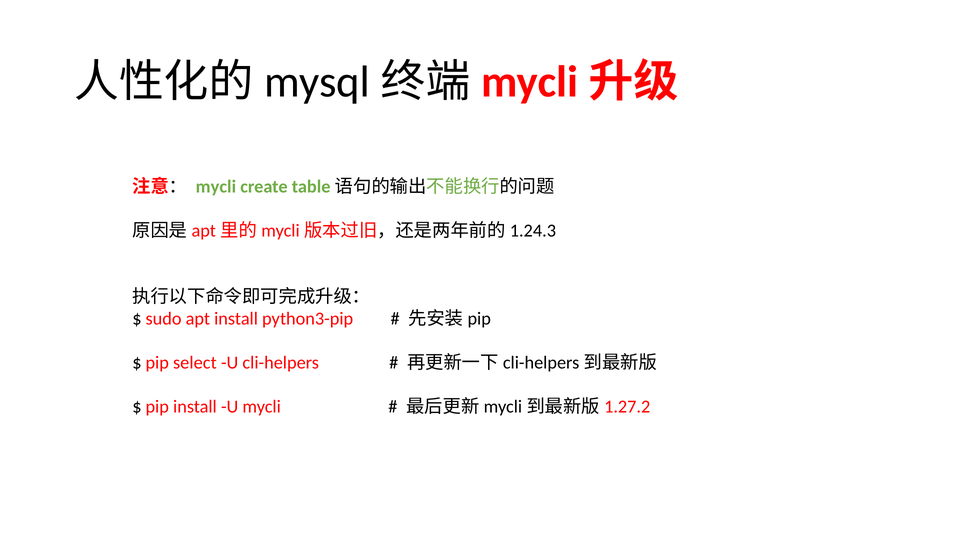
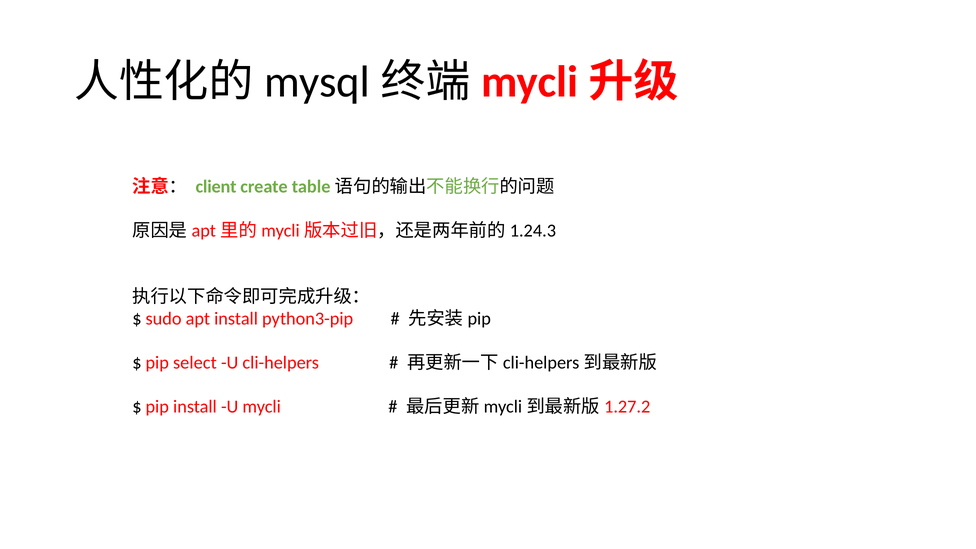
mycli at (216, 187): mycli -> client
